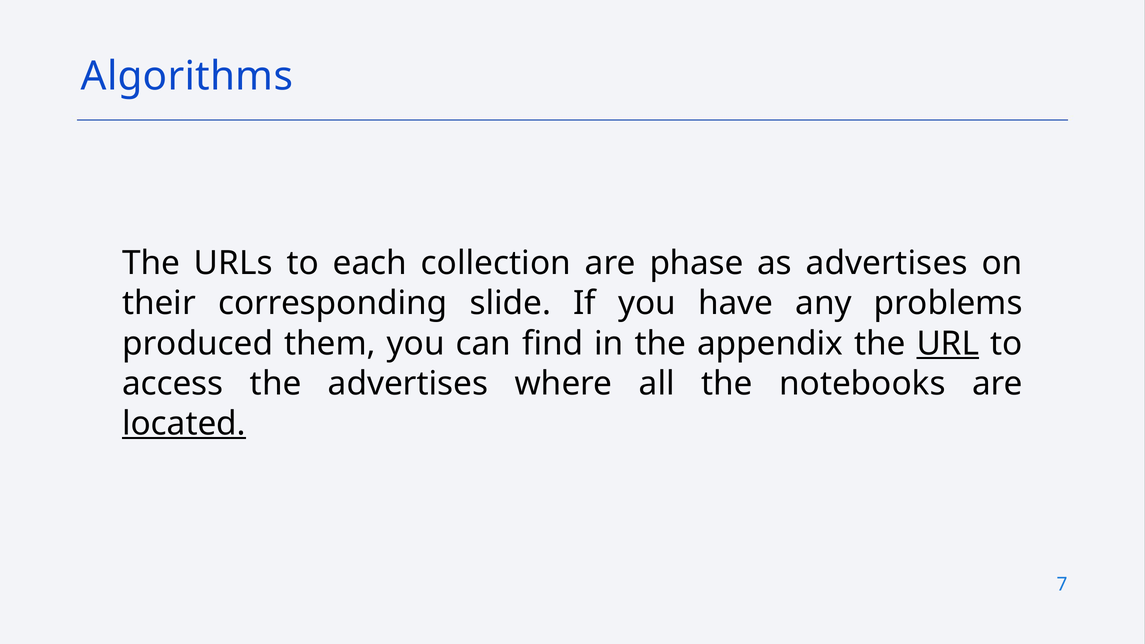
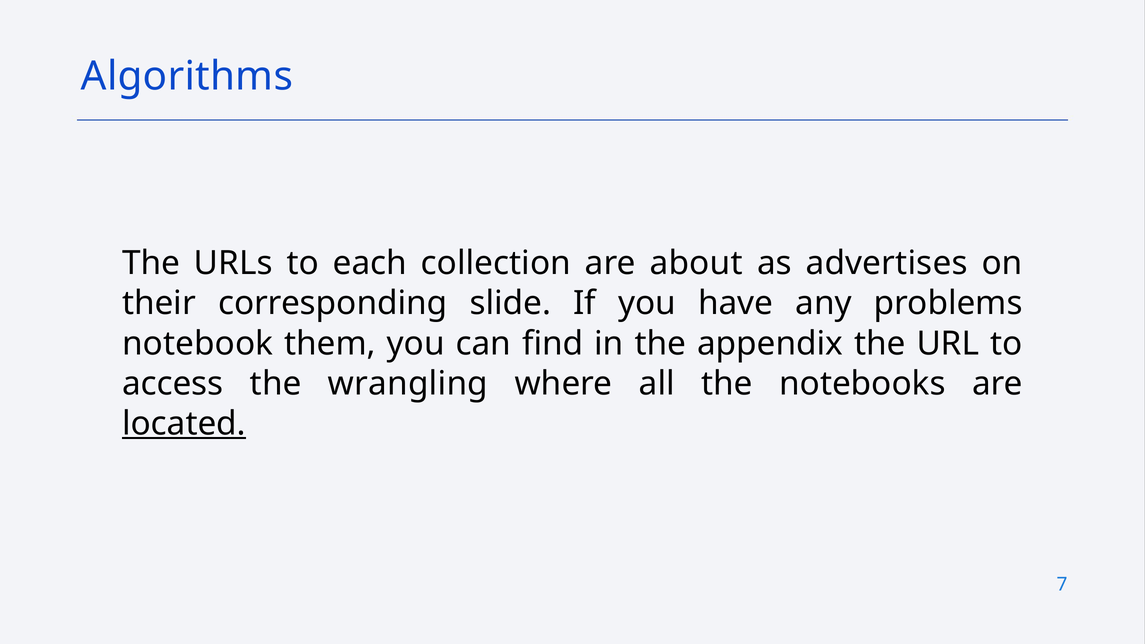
phase: phase -> about
produced: produced -> notebook
URL underline: present -> none
the advertises: advertises -> wrangling
